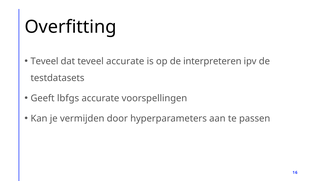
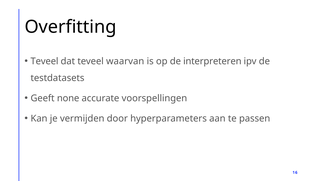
teveel accurate: accurate -> waarvan
lbfgs: lbfgs -> none
